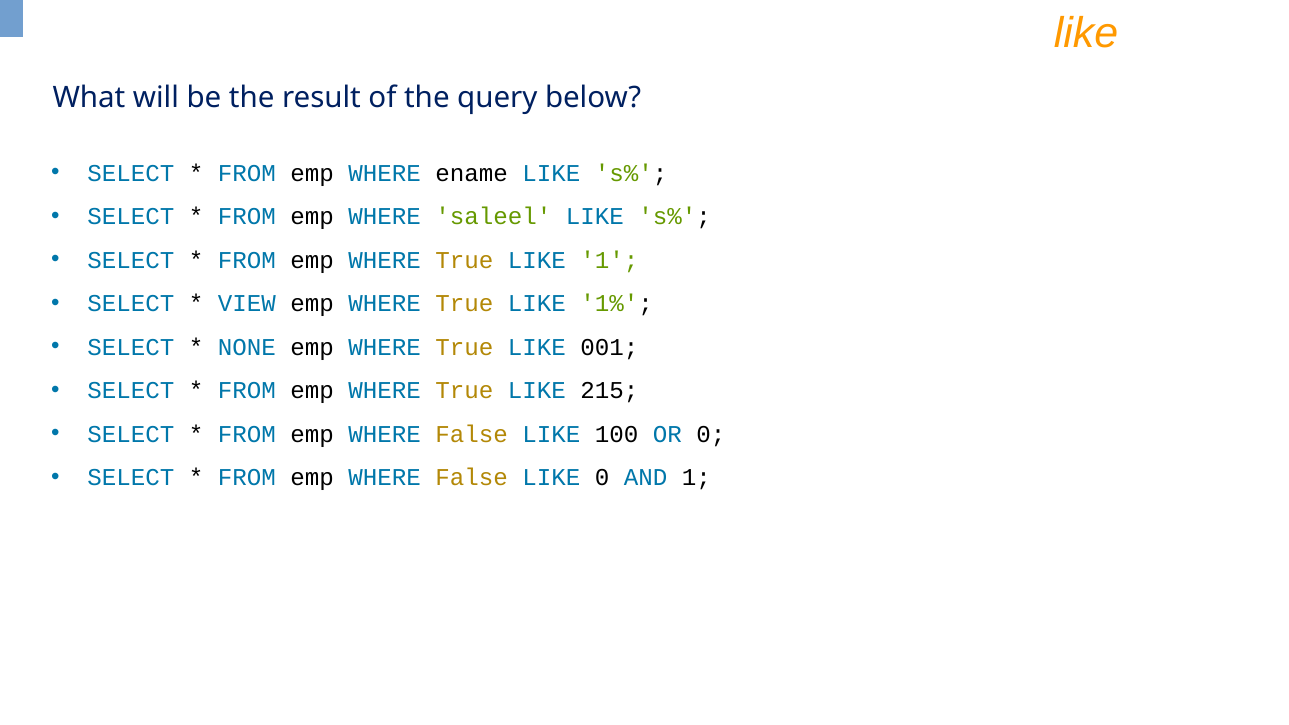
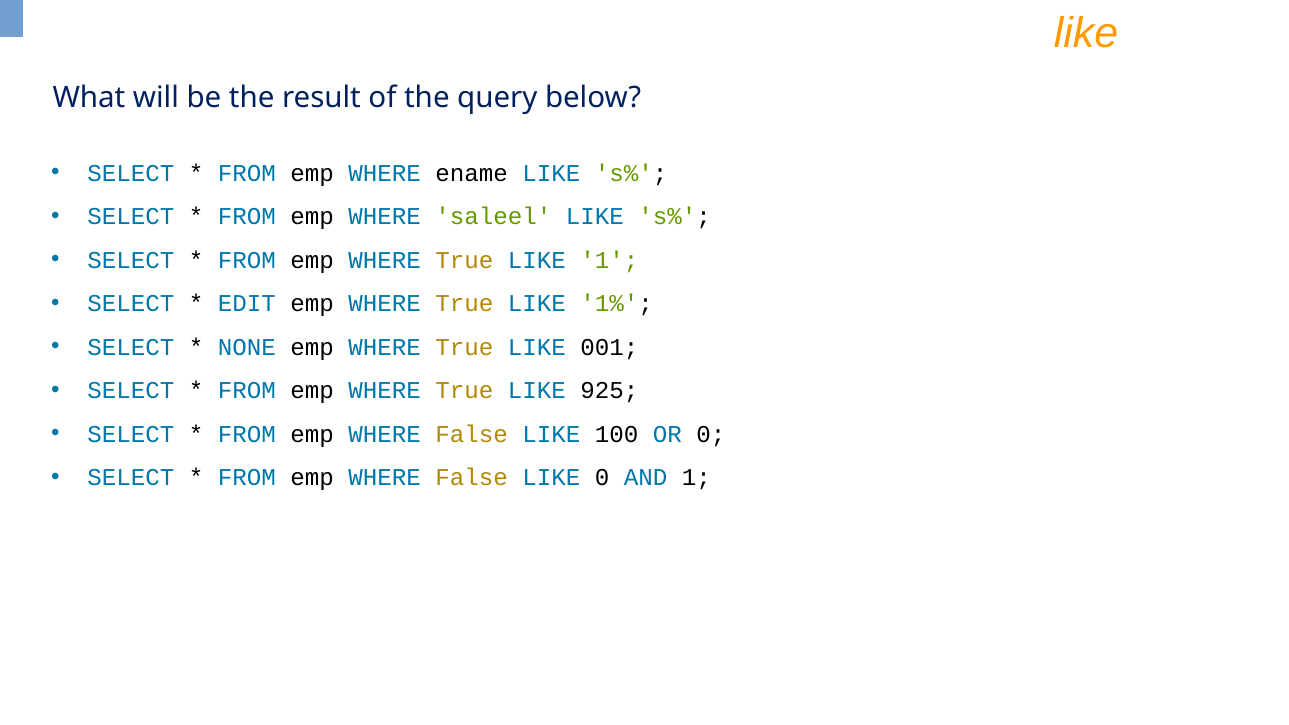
VIEW: VIEW -> EDIT
215: 215 -> 925
